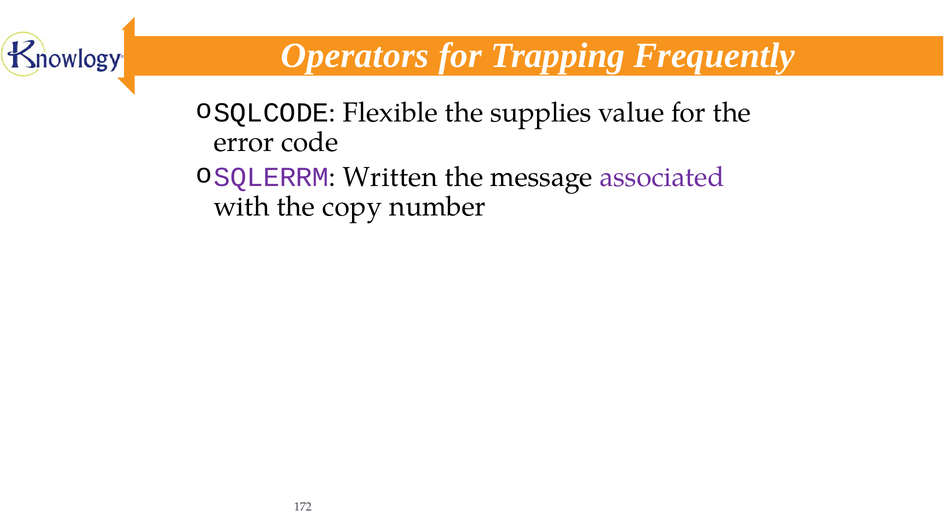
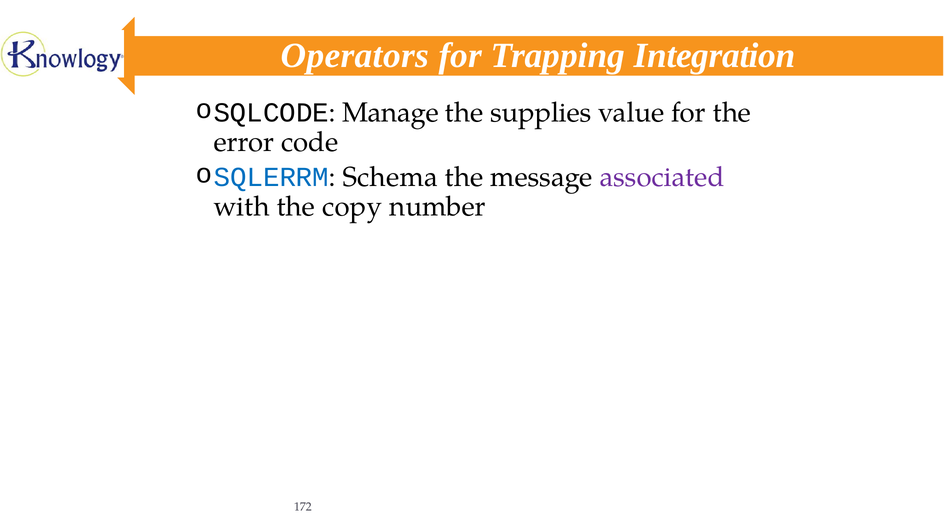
Frequently: Frequently -> Integration
Flexible: Flexible -> Manage
SQLERRM colour: purple -> blue
Written: Written -> Schema
